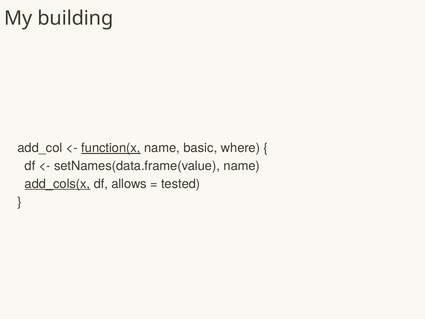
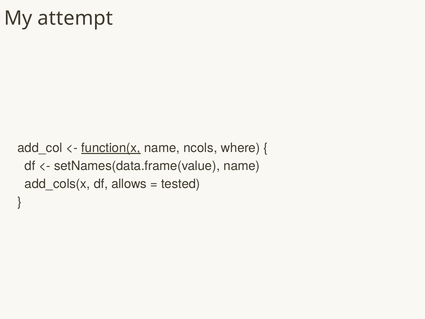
building: building -> attempt
basic: basic -> ncols
add_cols(x underline: present -> none
